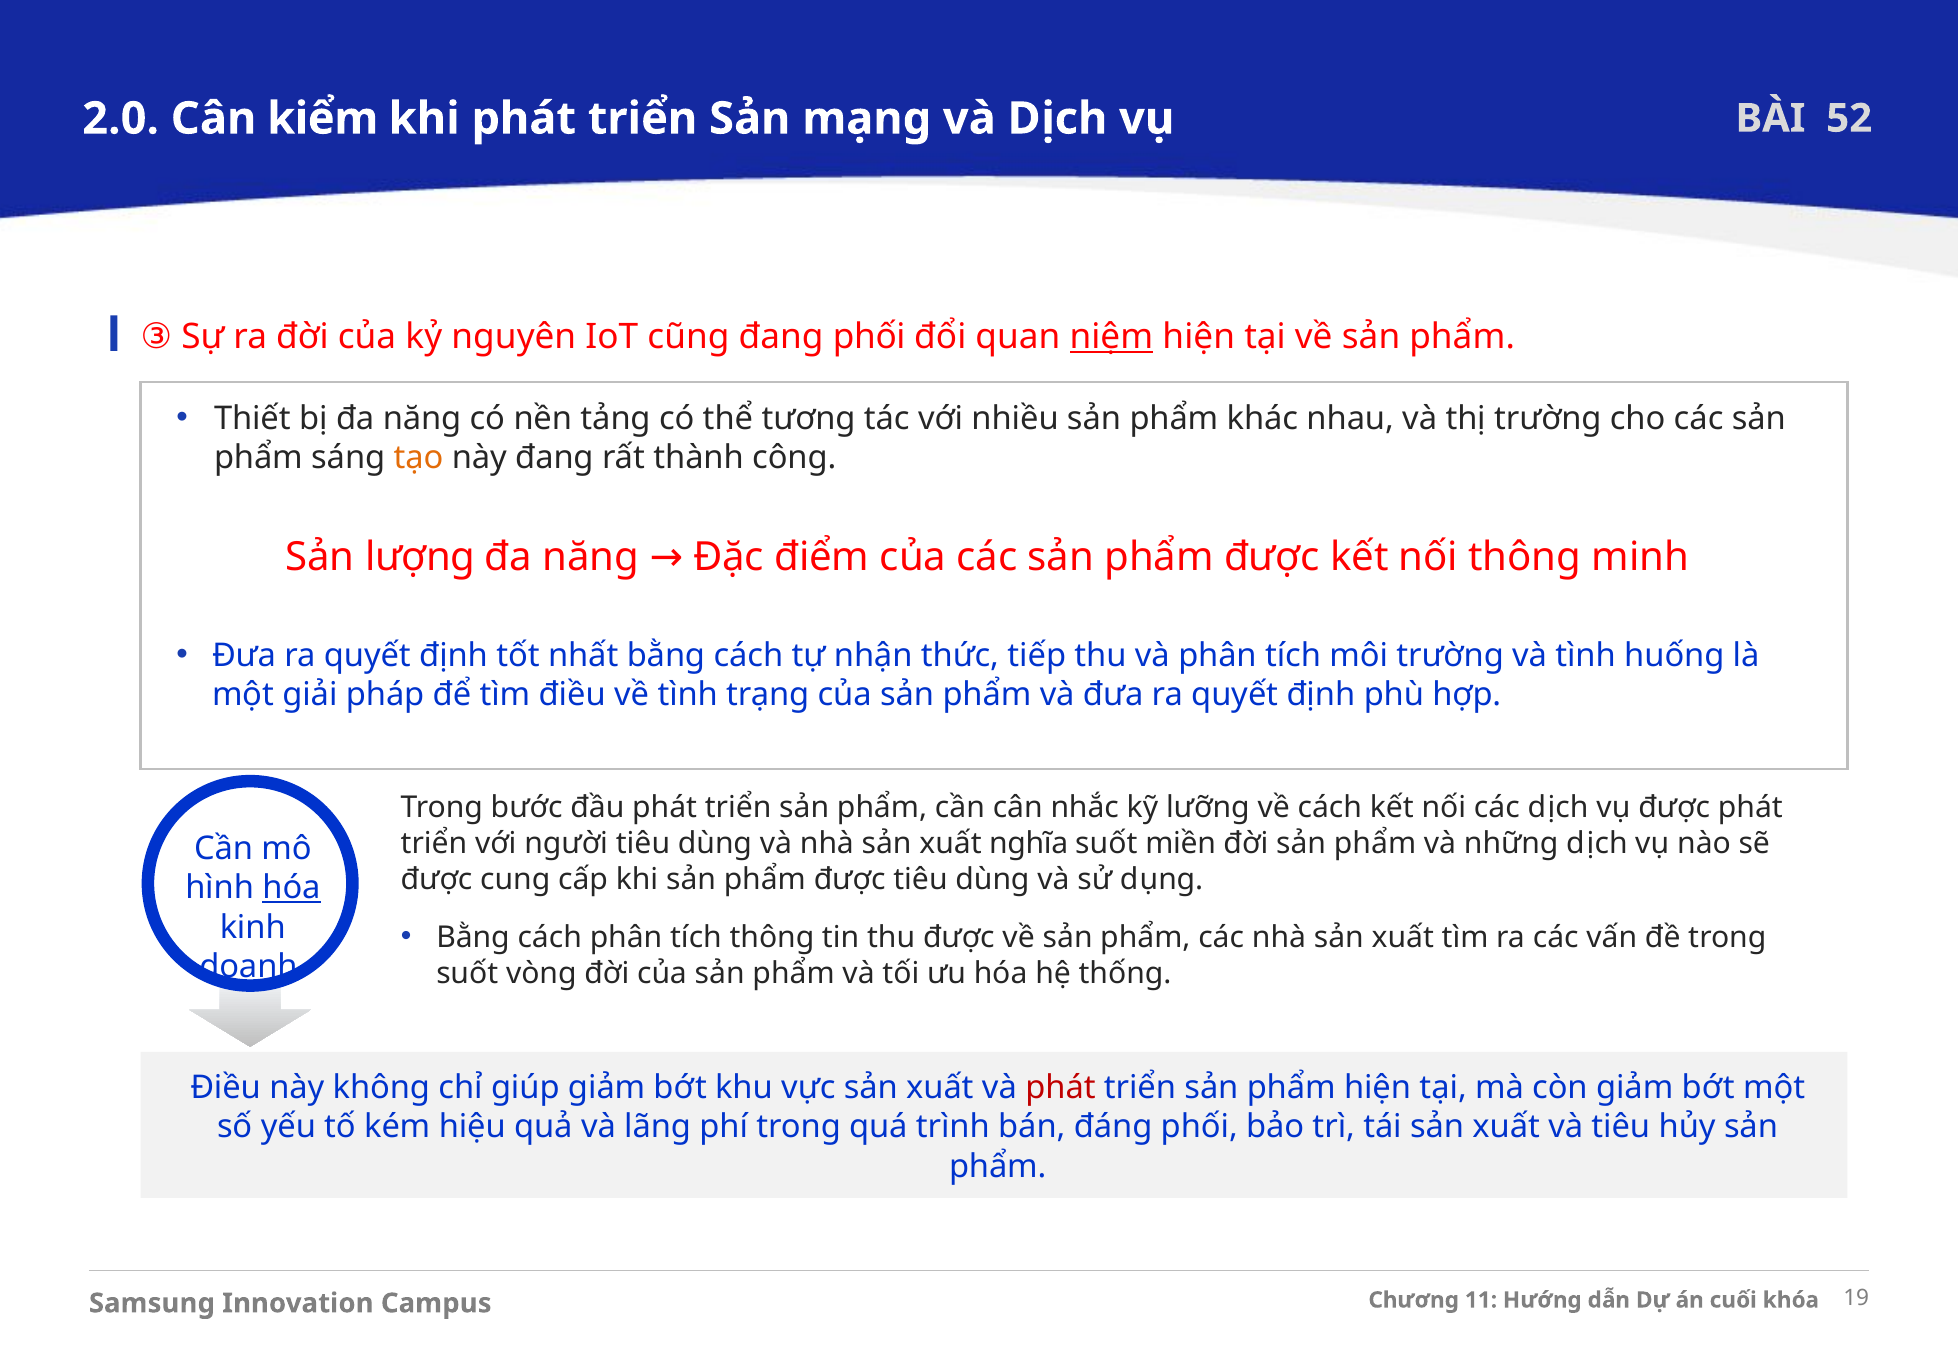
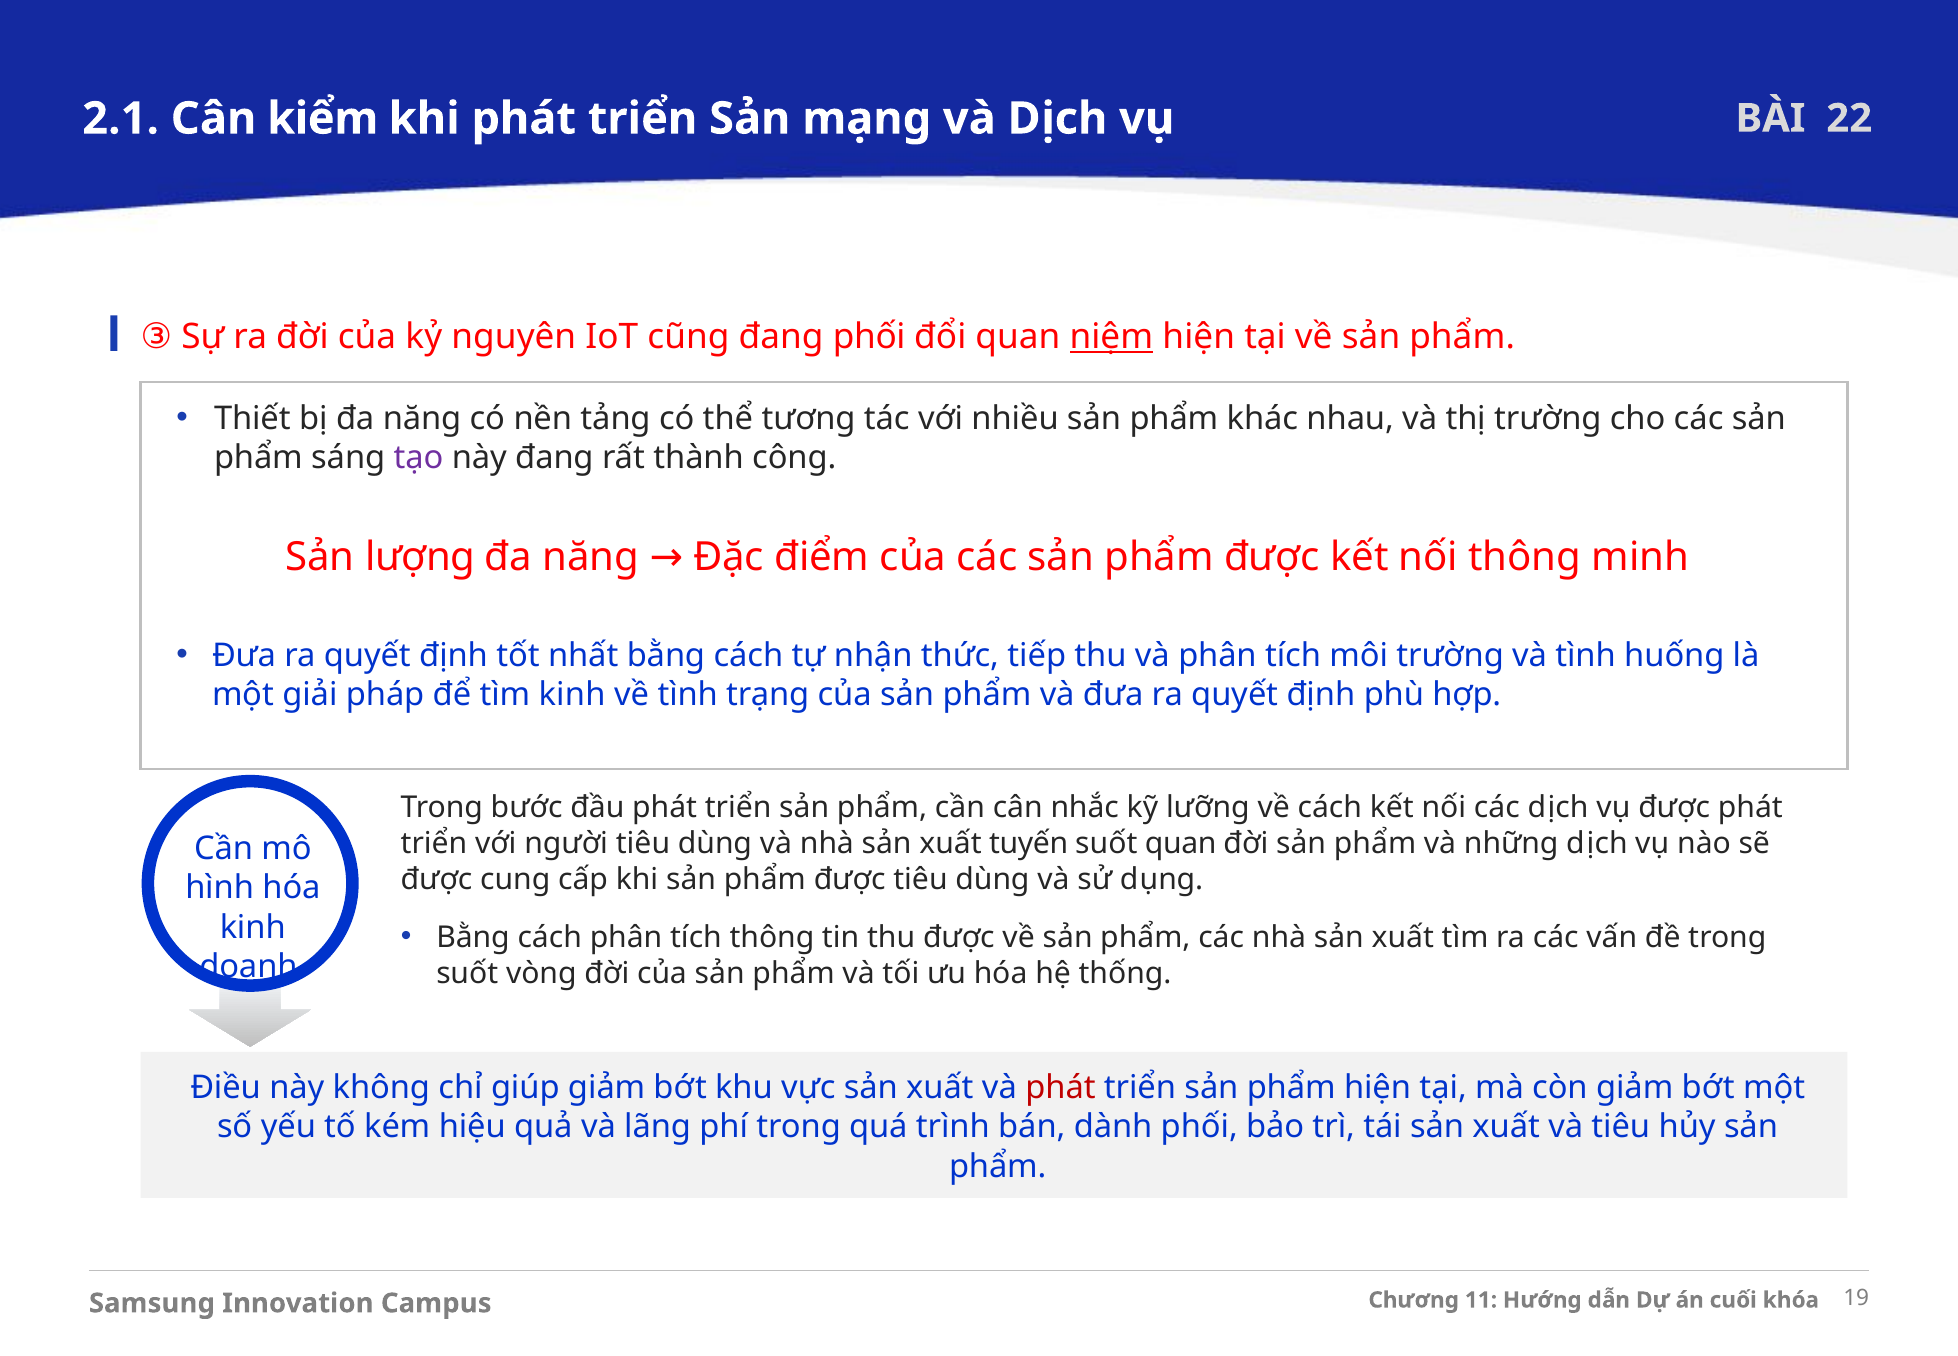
2.0: 2.0 -> 2.1
52: 52 -> 22
tạo colour: orange -> purple
tìm điều: điều -> kinh
nghĩa: nghĩa -> tuyến
suốt miền: miền -> quan
hóa at (291, 888) underline: present -> none
đáng: đáng -> dành
